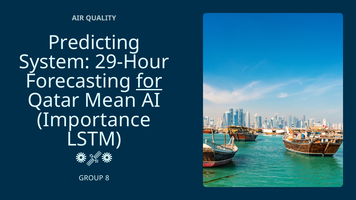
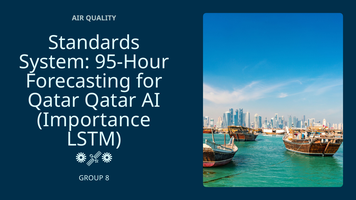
Predicting: Predicting -> Standards
29-Hour: 29-Hour -> 95-Hour
for underline: present -> none
Qatar Mean: Mean -> Qatar
